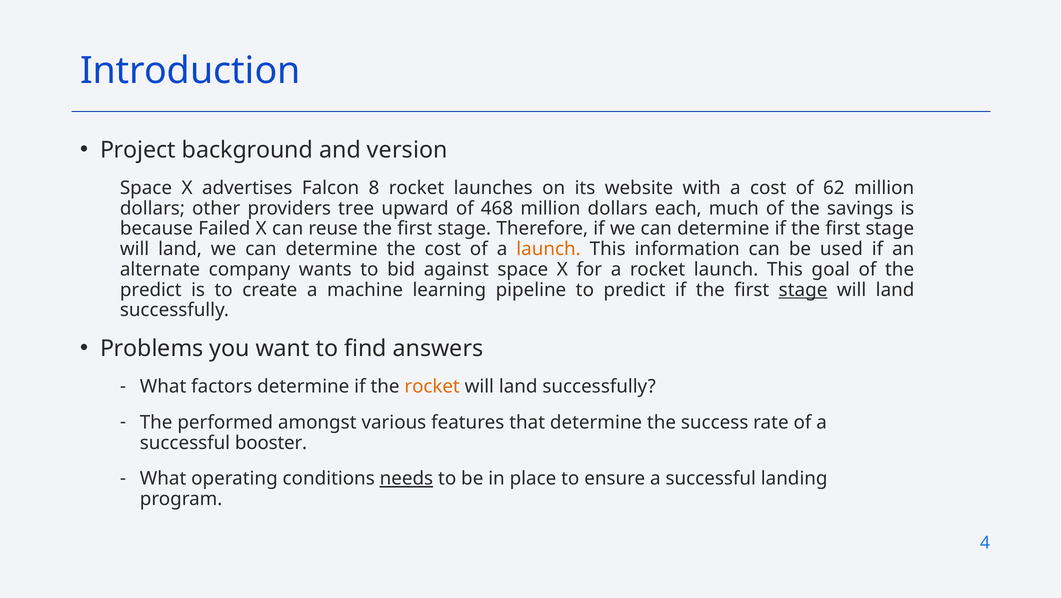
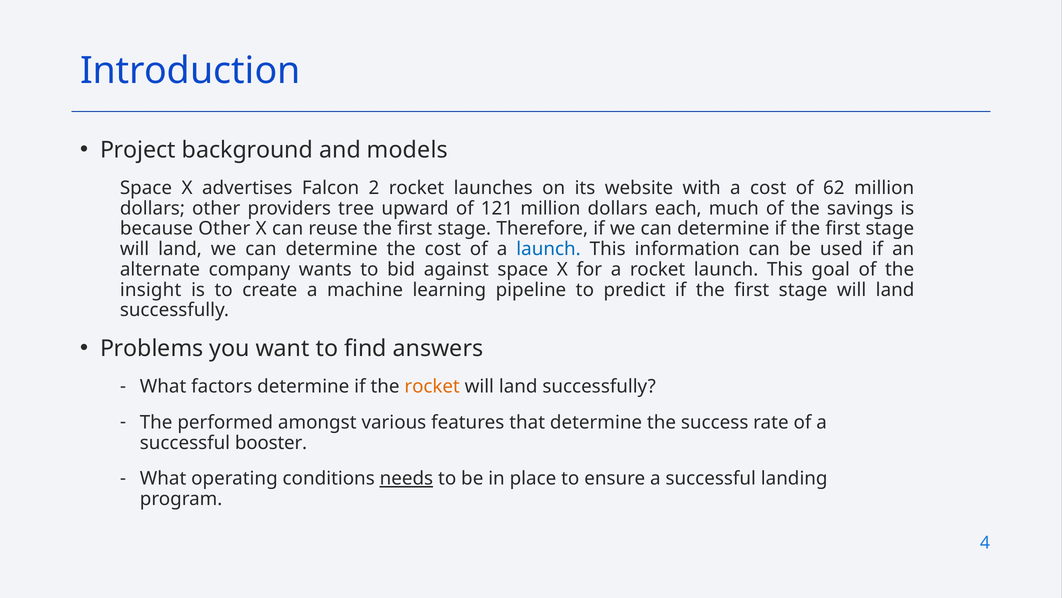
version: version -> models
8: 8 -> 2
468: 468 -> 121
because Failed: Failed -> Other
launch at (549, 249) colour: orange -> blue
predict at (151, 289): predict -> insight
stage at (803, 289) underline: present -> none
